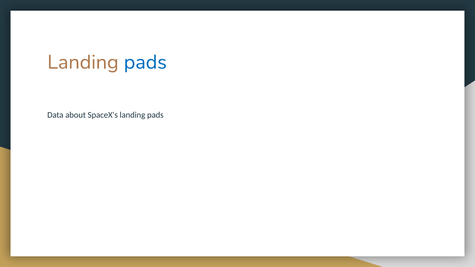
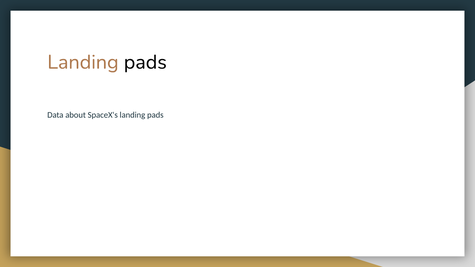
pads at (145, 62) colour: blue -> black
